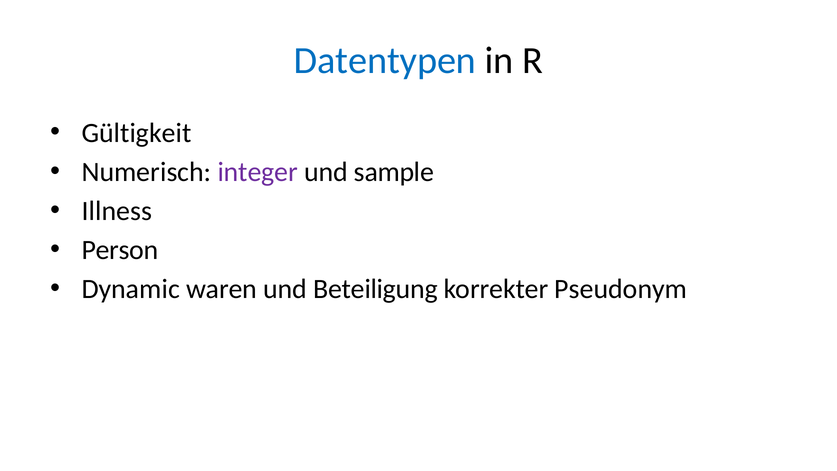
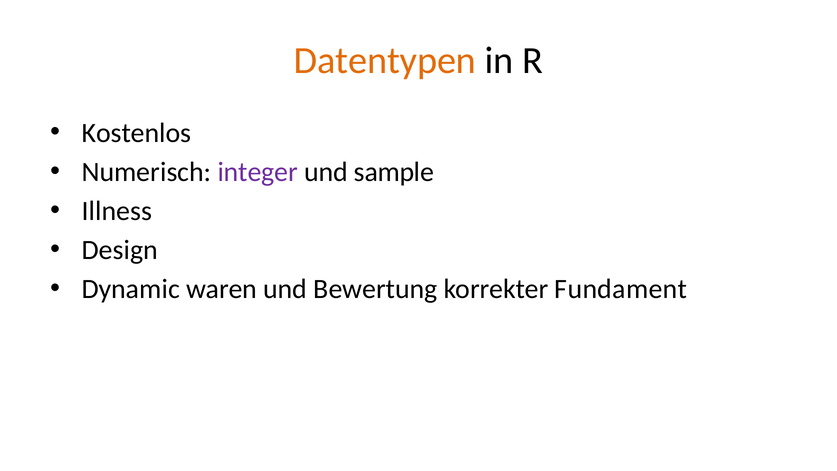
Datentypen colour: blue -> orange
Gültigkeit: Gültigkeit -> Kostenlos
Person: Person -> Design
Beteiligung: Beteiligung -> Bewertung
Pseudonym: Pseudonym -> Fundament
